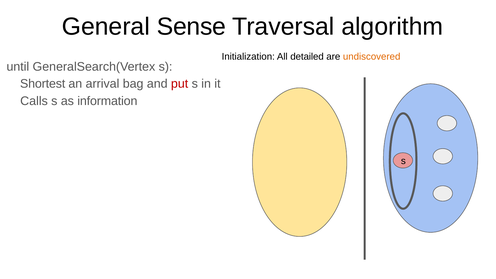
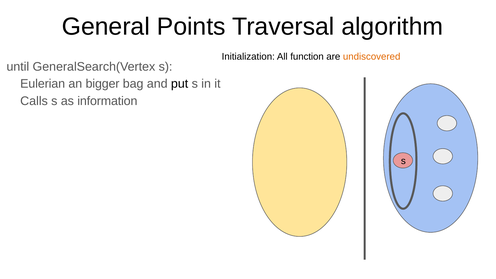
Sense: Sense -> Points
detailed: detailed -> function
Shortest: Shortest -> Eulerian
arrival: arrival -> bigger
put colour: red -> black
